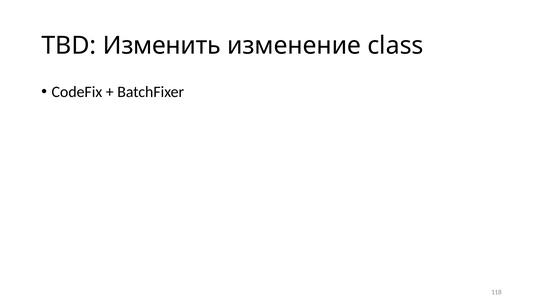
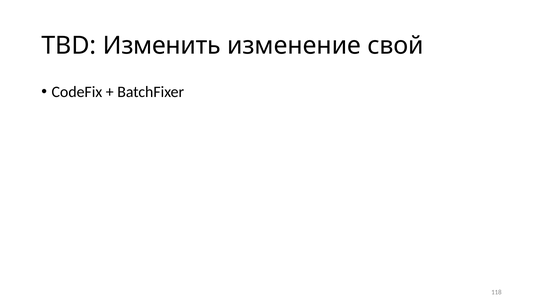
class: class -> свой
